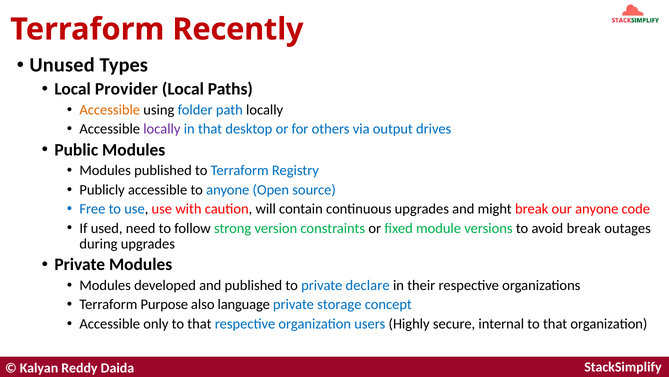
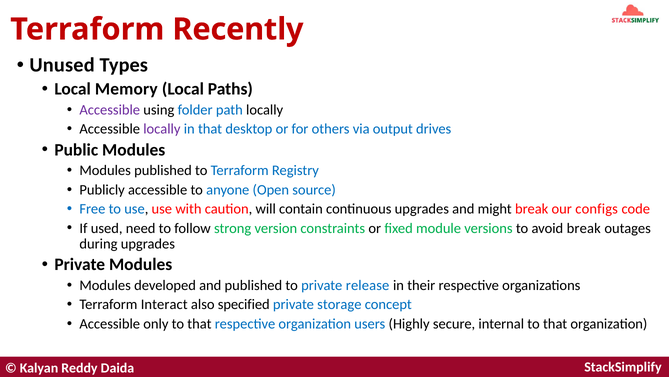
Provider: Provider -> Memory
Accessible at (110, 110) colour: orange -> purple
our anyone: anyone -> configs
declare: declare -> release
Purpose: Purpose -> Interact
language: language -> specified
